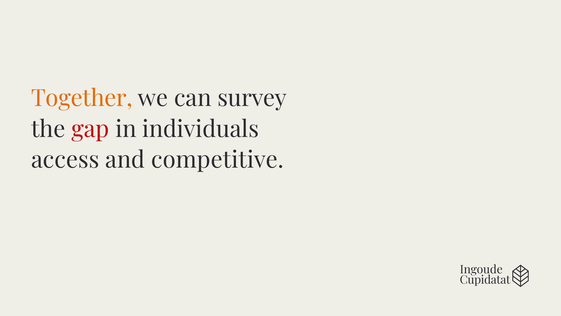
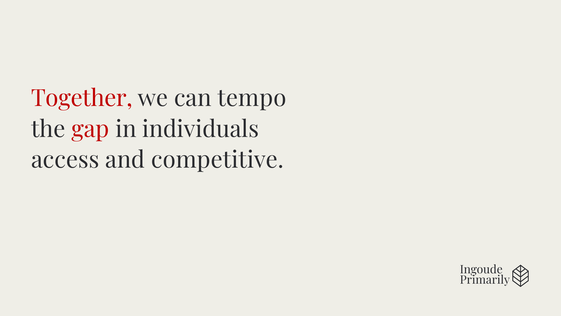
Together colour: orange -> red
survey: survey -> tempo
Cupidatat: Cupidatat -> Primarily
